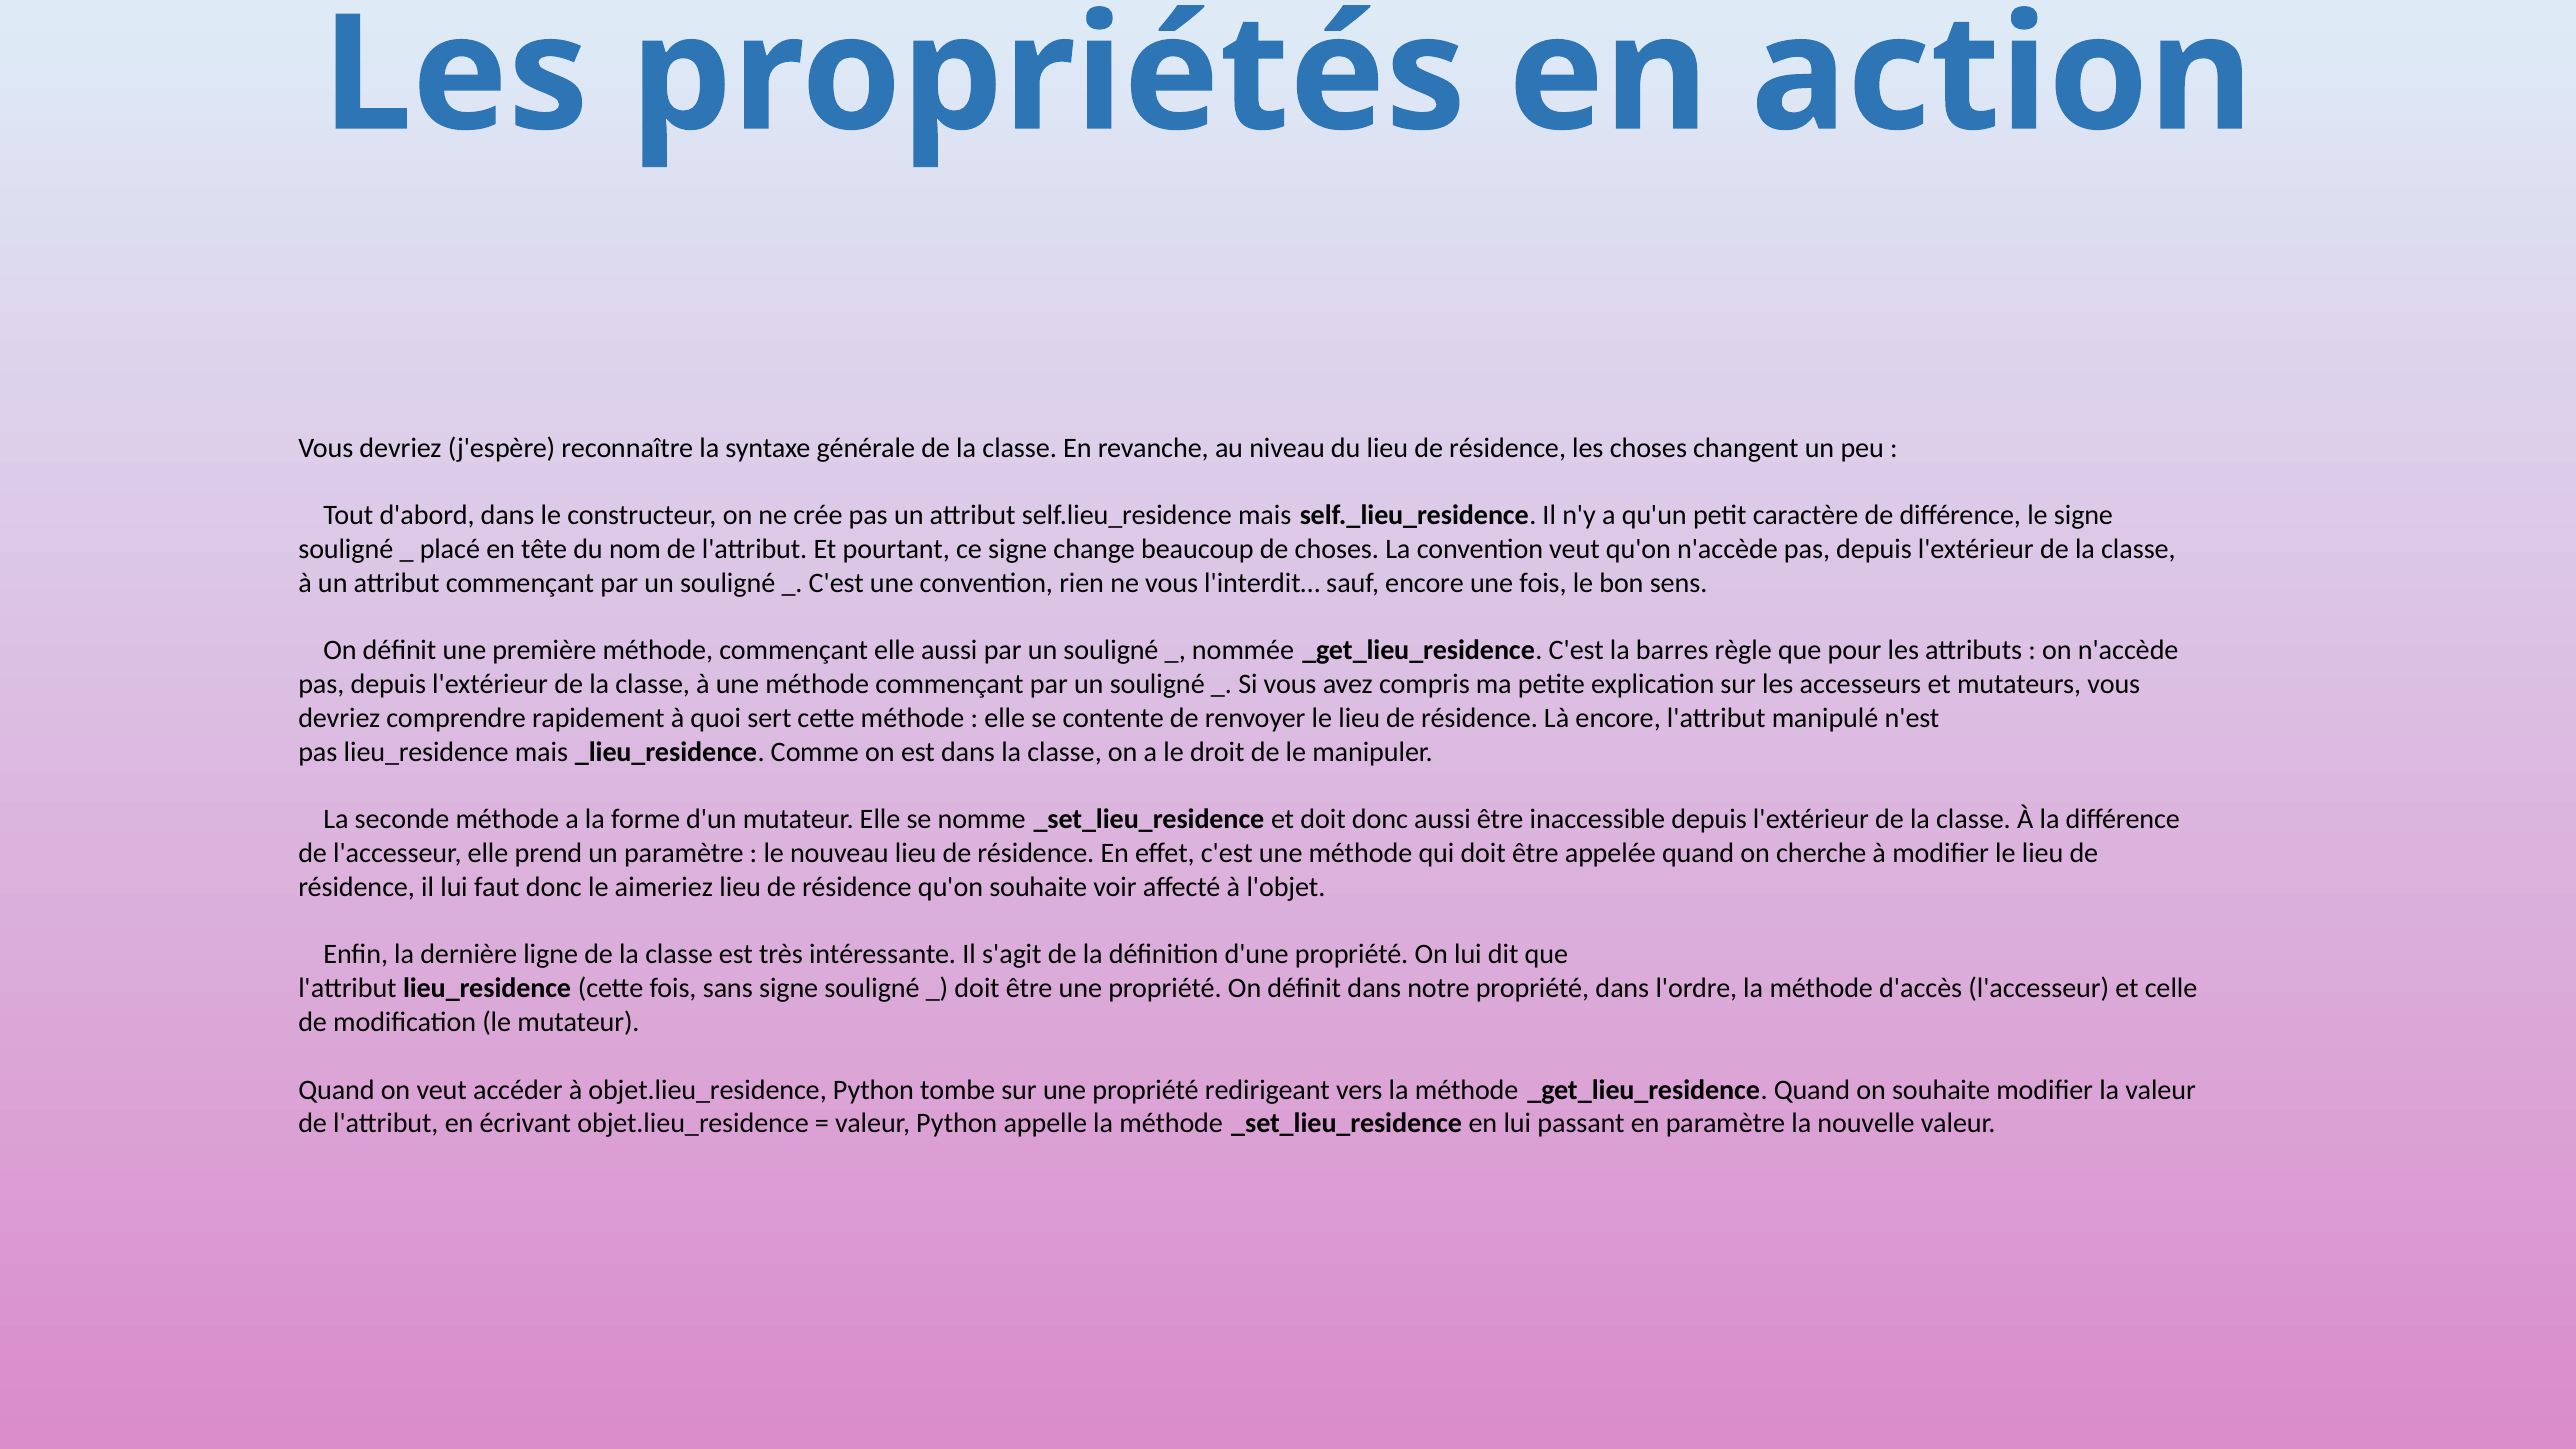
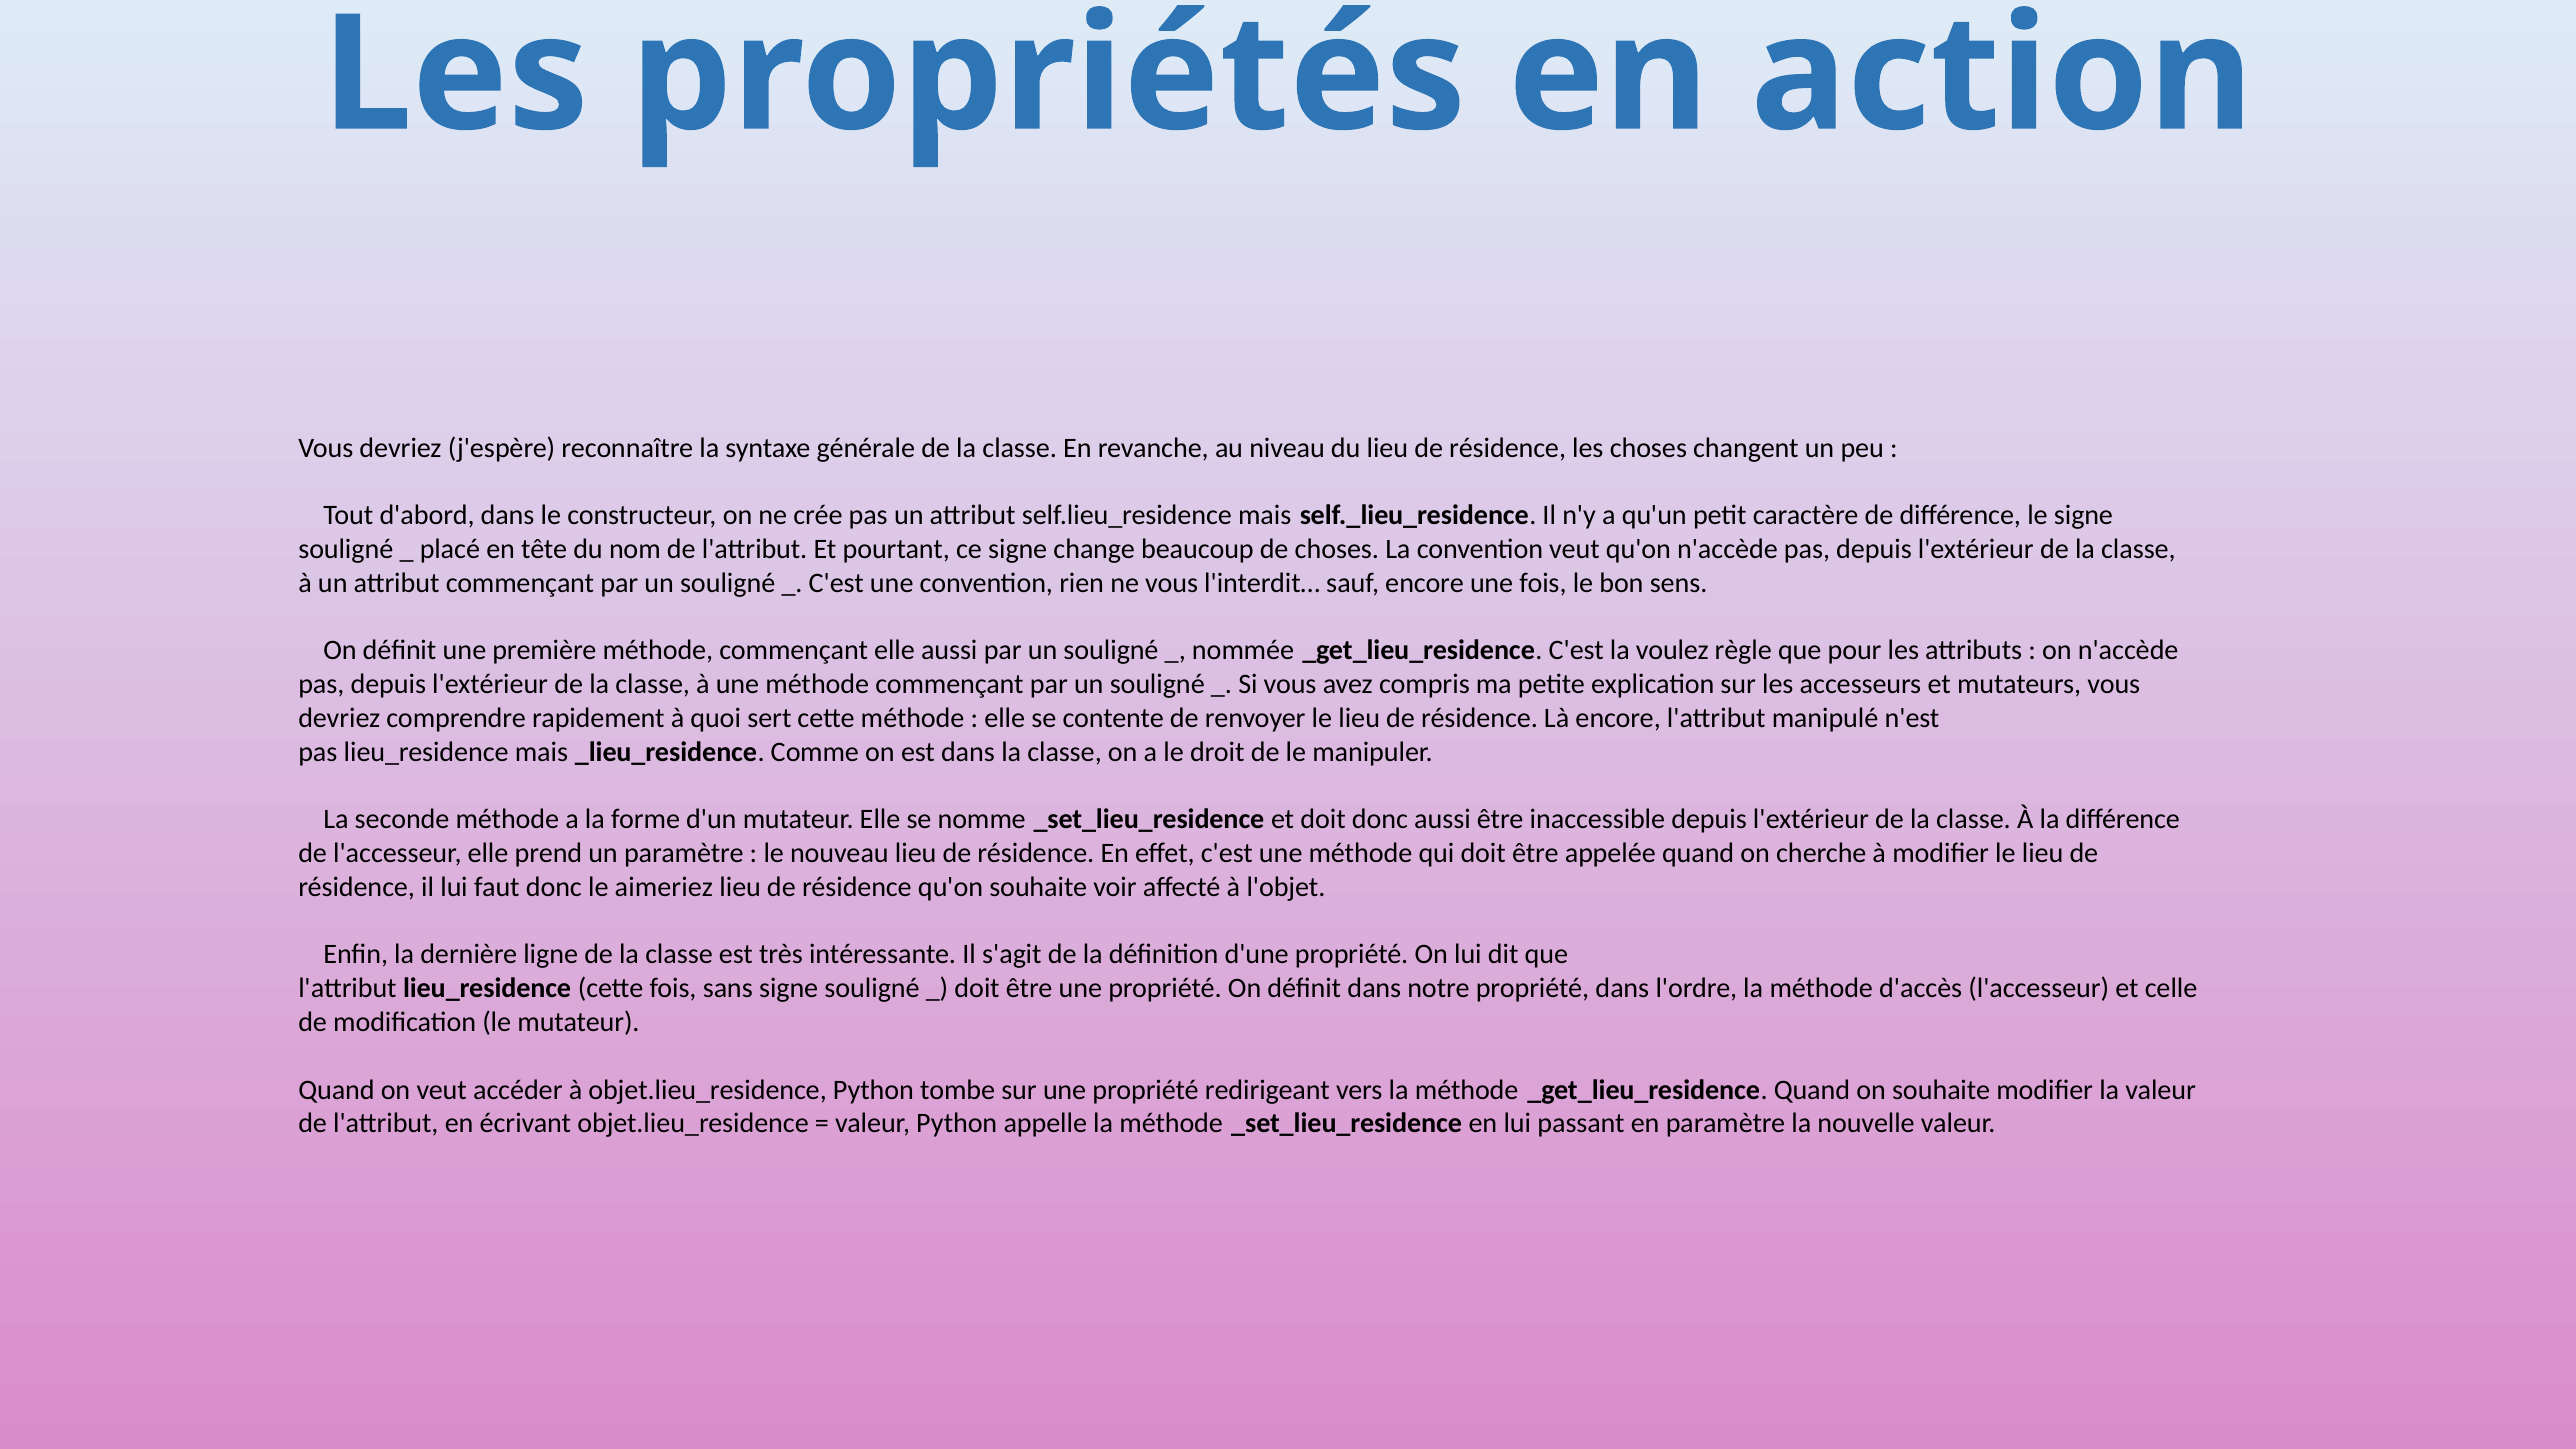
barres: barres -> voulez
